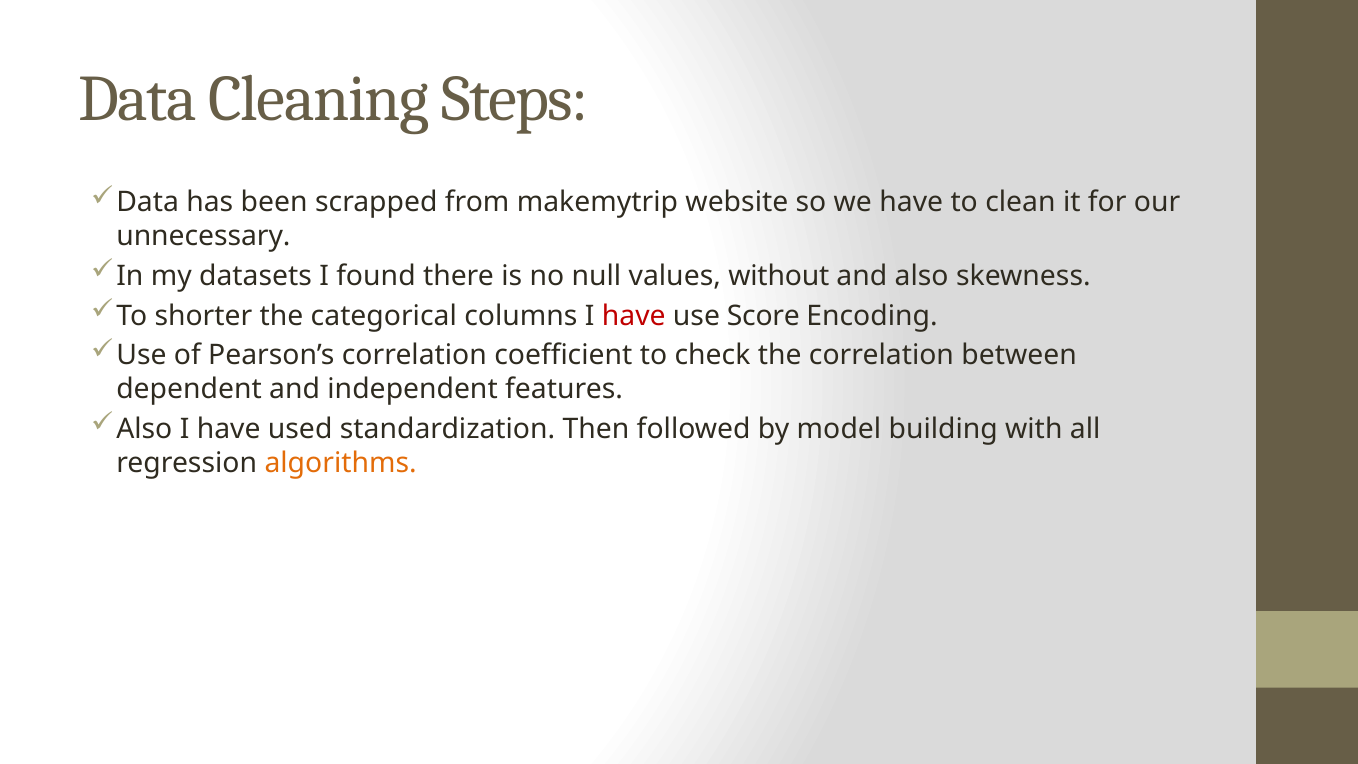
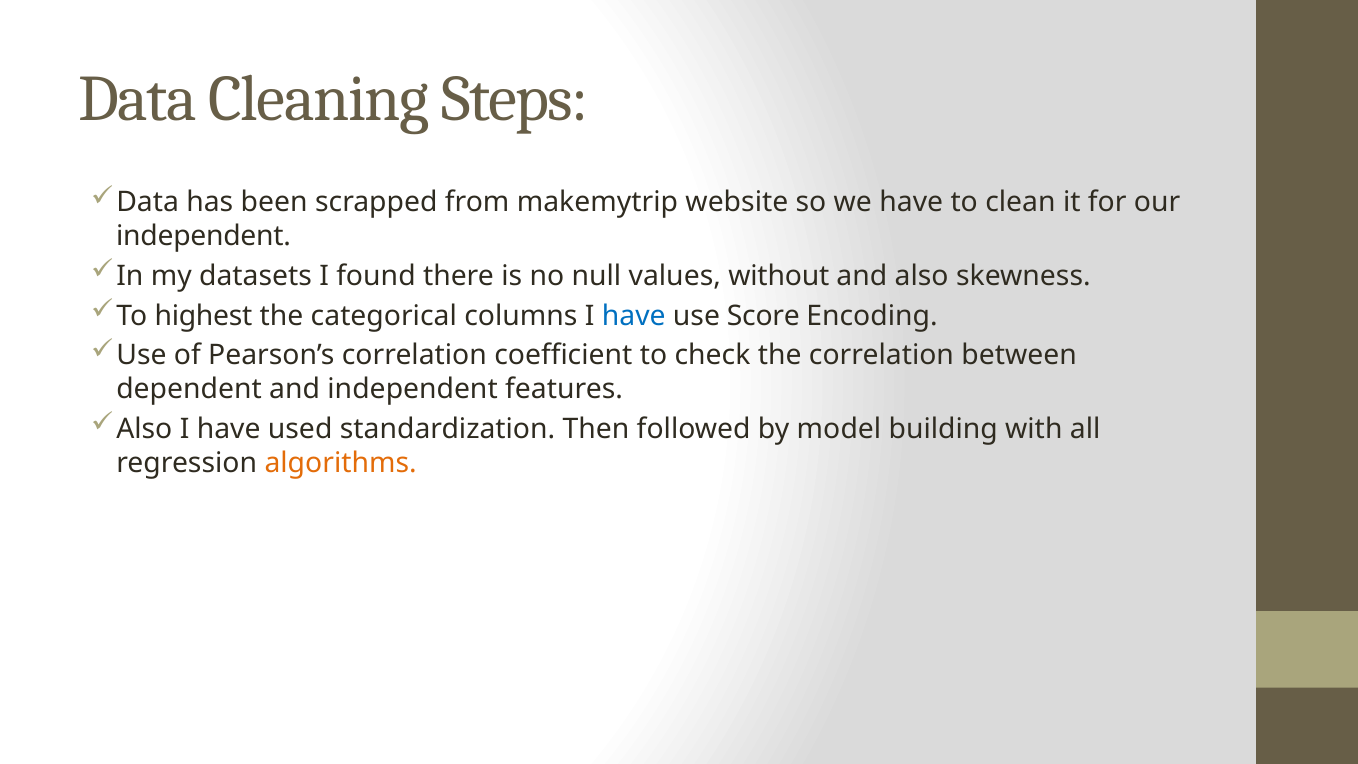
unnecessary at (203, 236): unnecessary -> independent
shorter: shorter -> highest
have at (634, 316) colour: red -> blue
